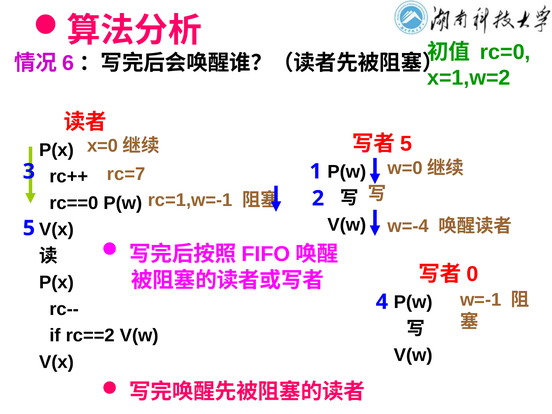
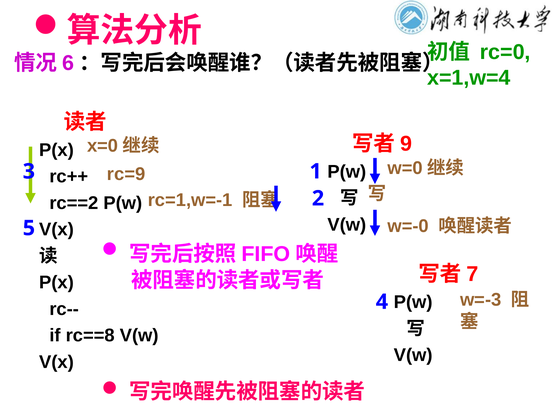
x=1,w=2: x=1,w=2 -> x=1,w=4
5 at (406, 144): 5 -> 9
rc=7: rc=7 -> rc=9
rc==0: rc==0 -> rc==2
w=-4: w=-4 -> w=-0
0: 0 -> 7
w=-1: w=-1 -> w=-3
rc==2: rc==2 -> rc==8
